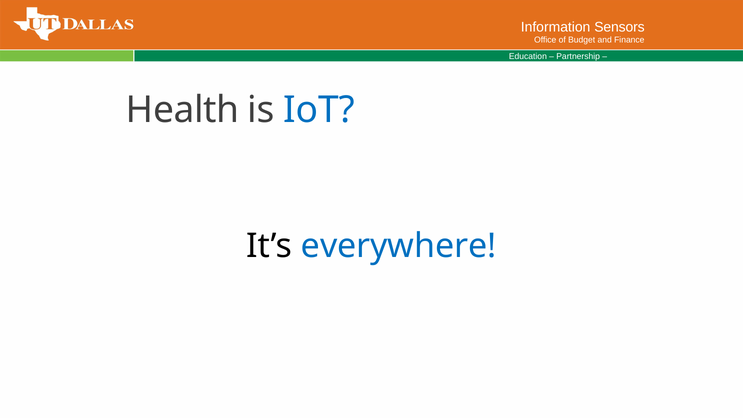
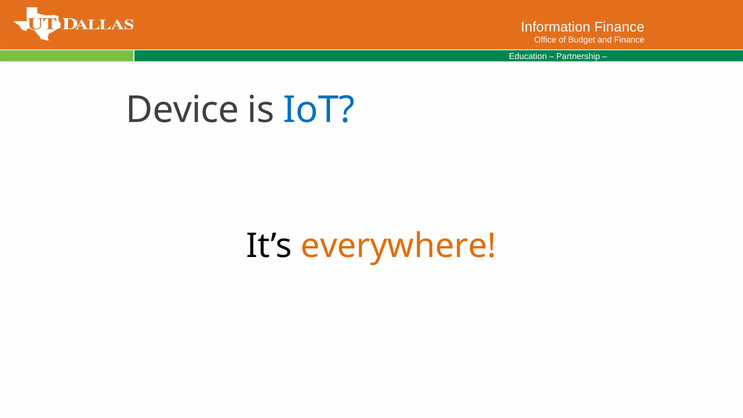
Information Sensors: Sensors -> Finance
Health: Health -> Device
everywhere colour: blue -> orange
